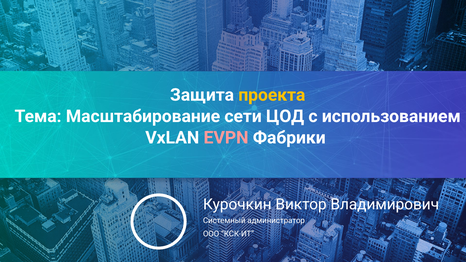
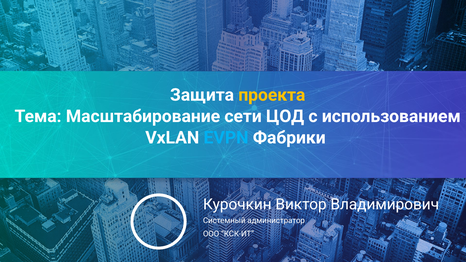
EVPN colour: pink -> light blue
